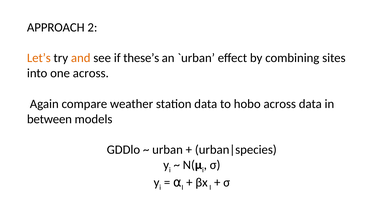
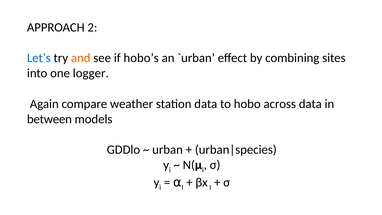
Let’s colour: orange -> blue
these’s: these’s -> hobo’s
one across: across -> logger
